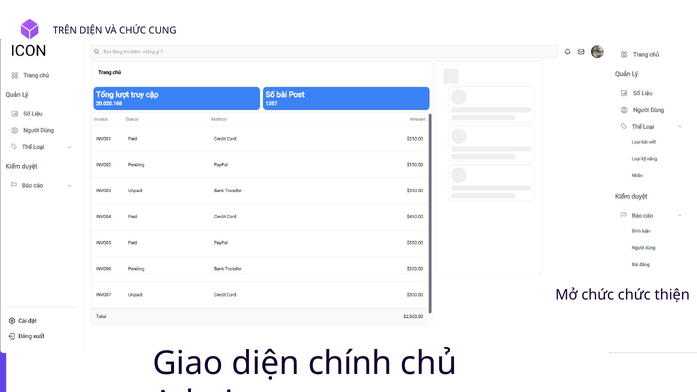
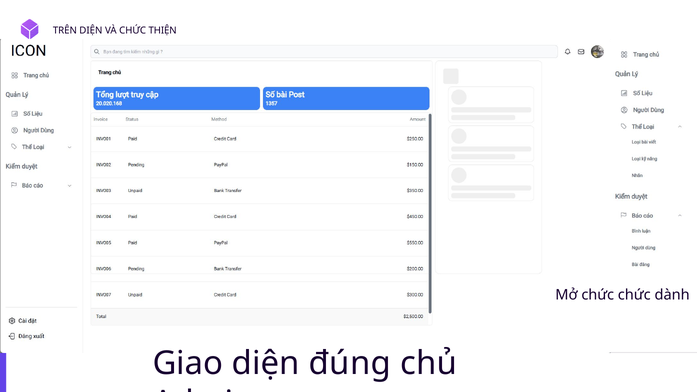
CUNG: CUNG -> THIỆN
thiện: thiện -> dành
chính: chính -> đúng
